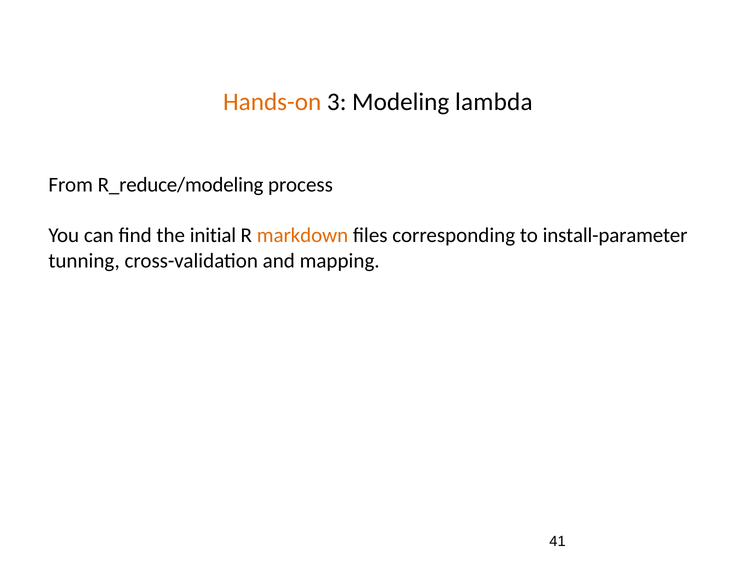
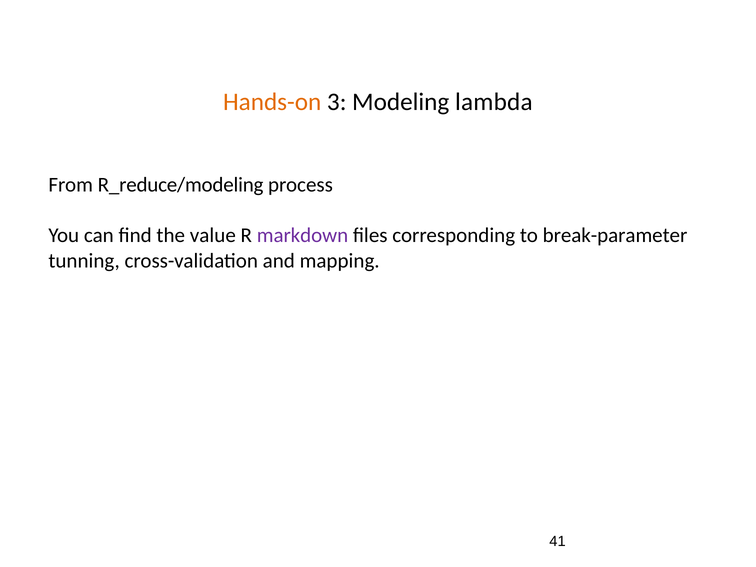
initial: initial -> value
markdown colour: orange -> purple
install-parameter: install-parameter -> break-parameter
